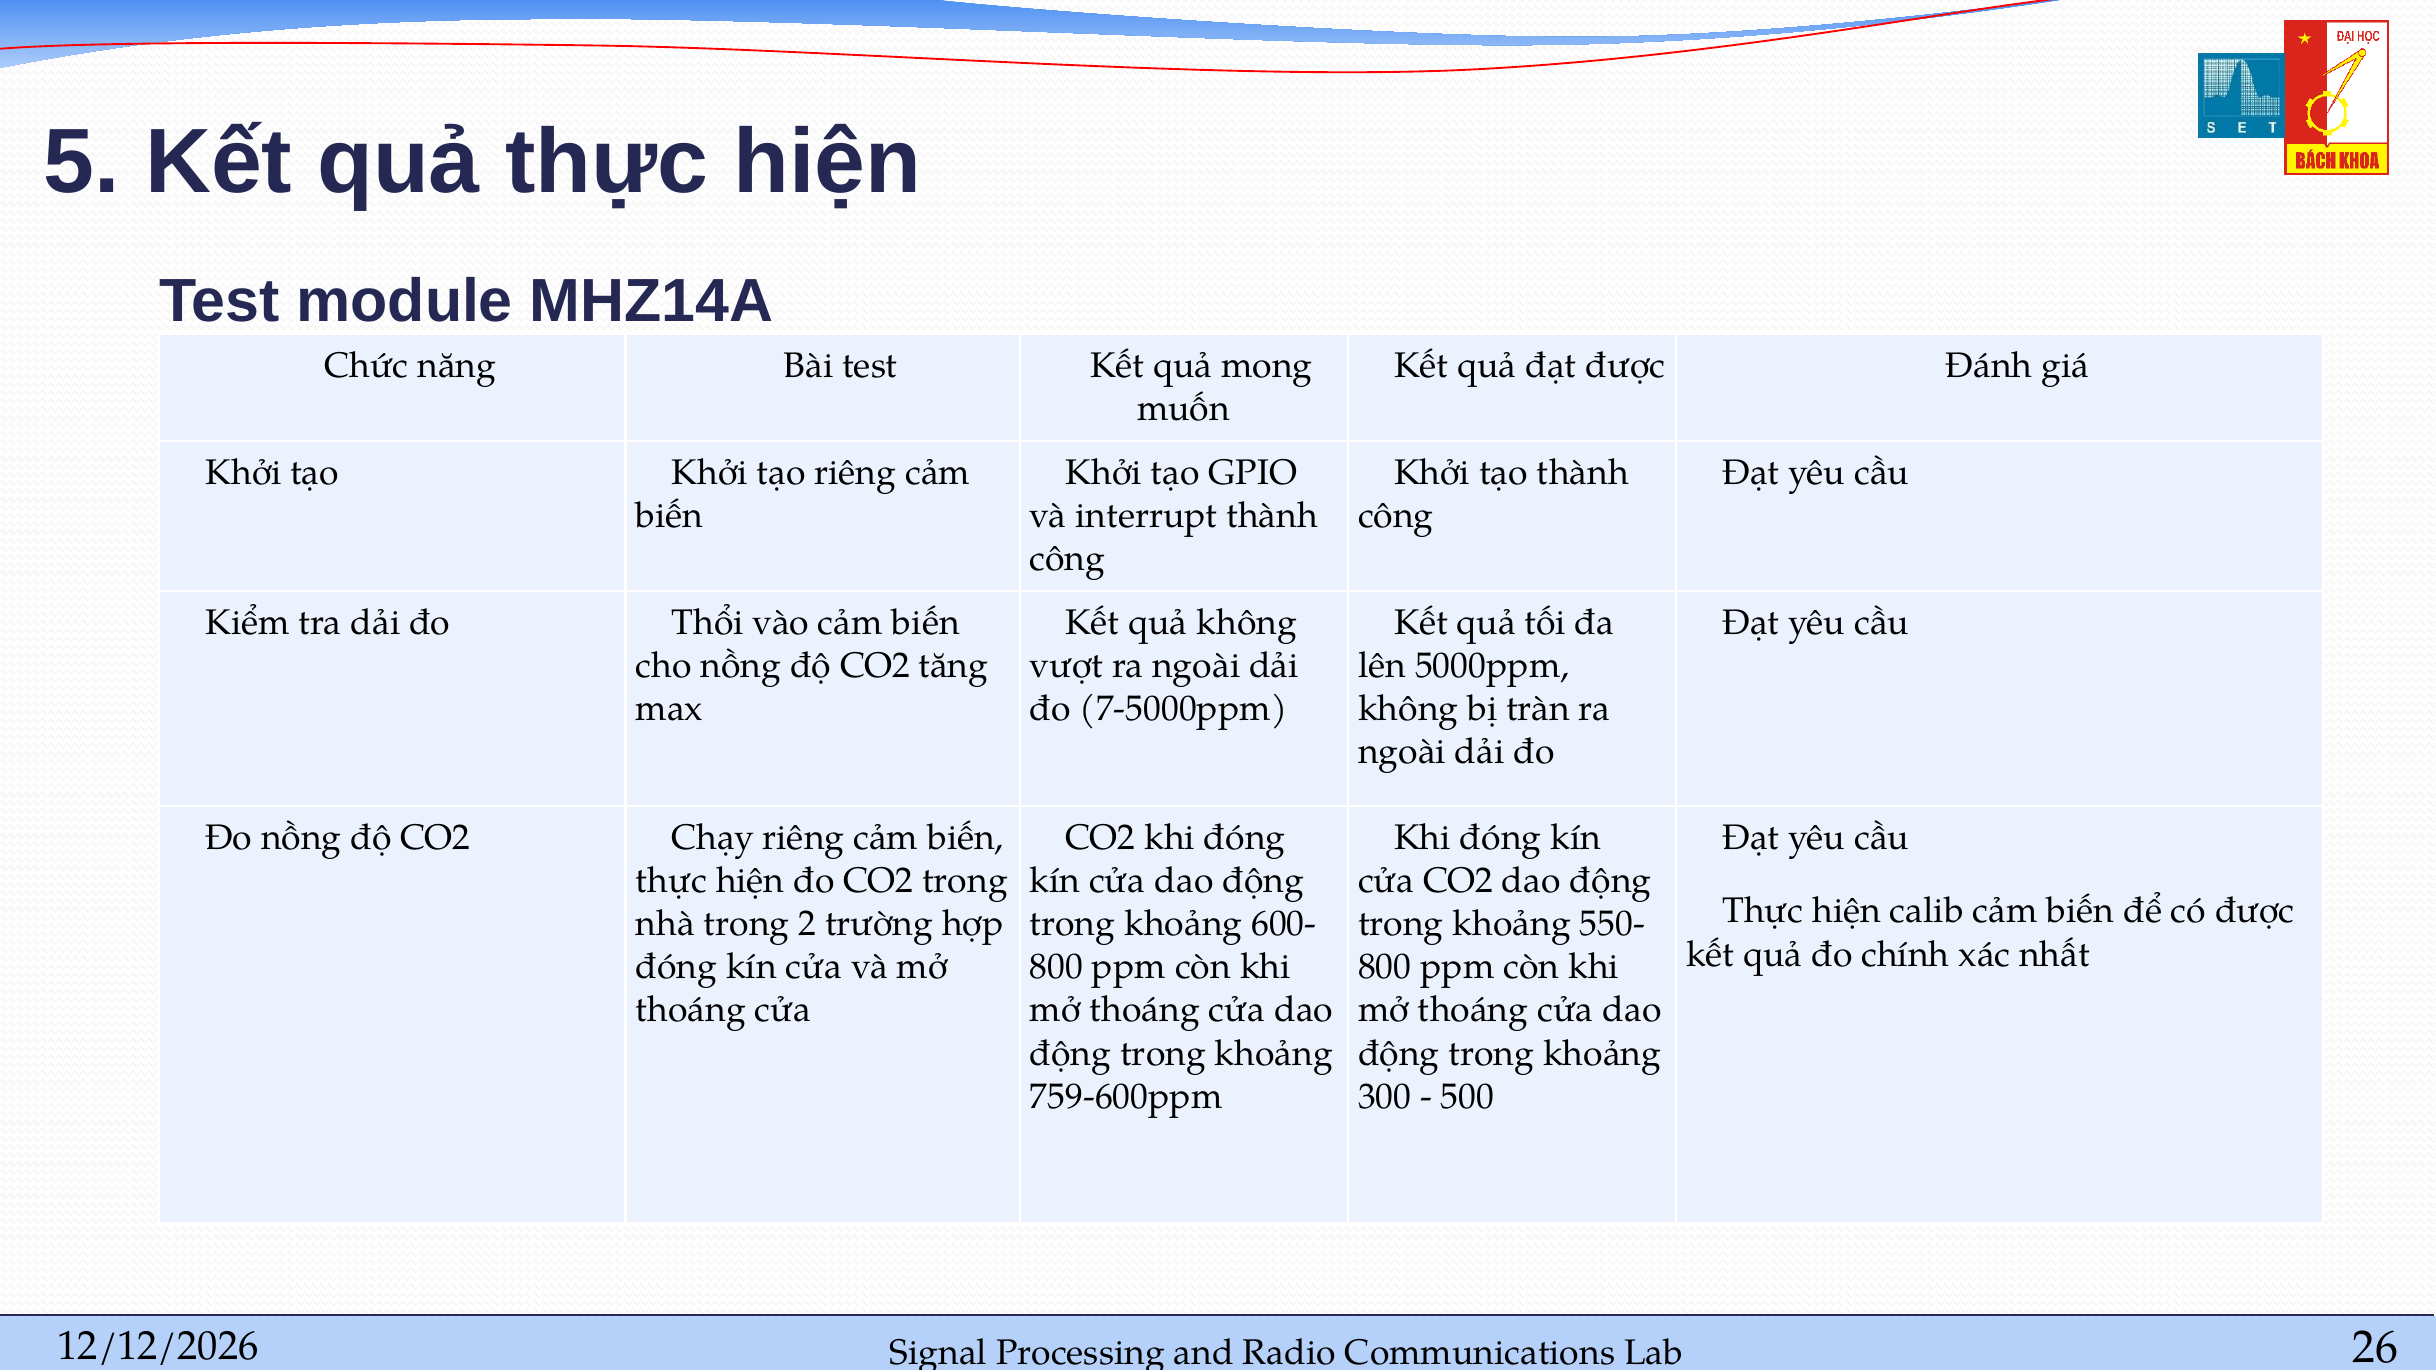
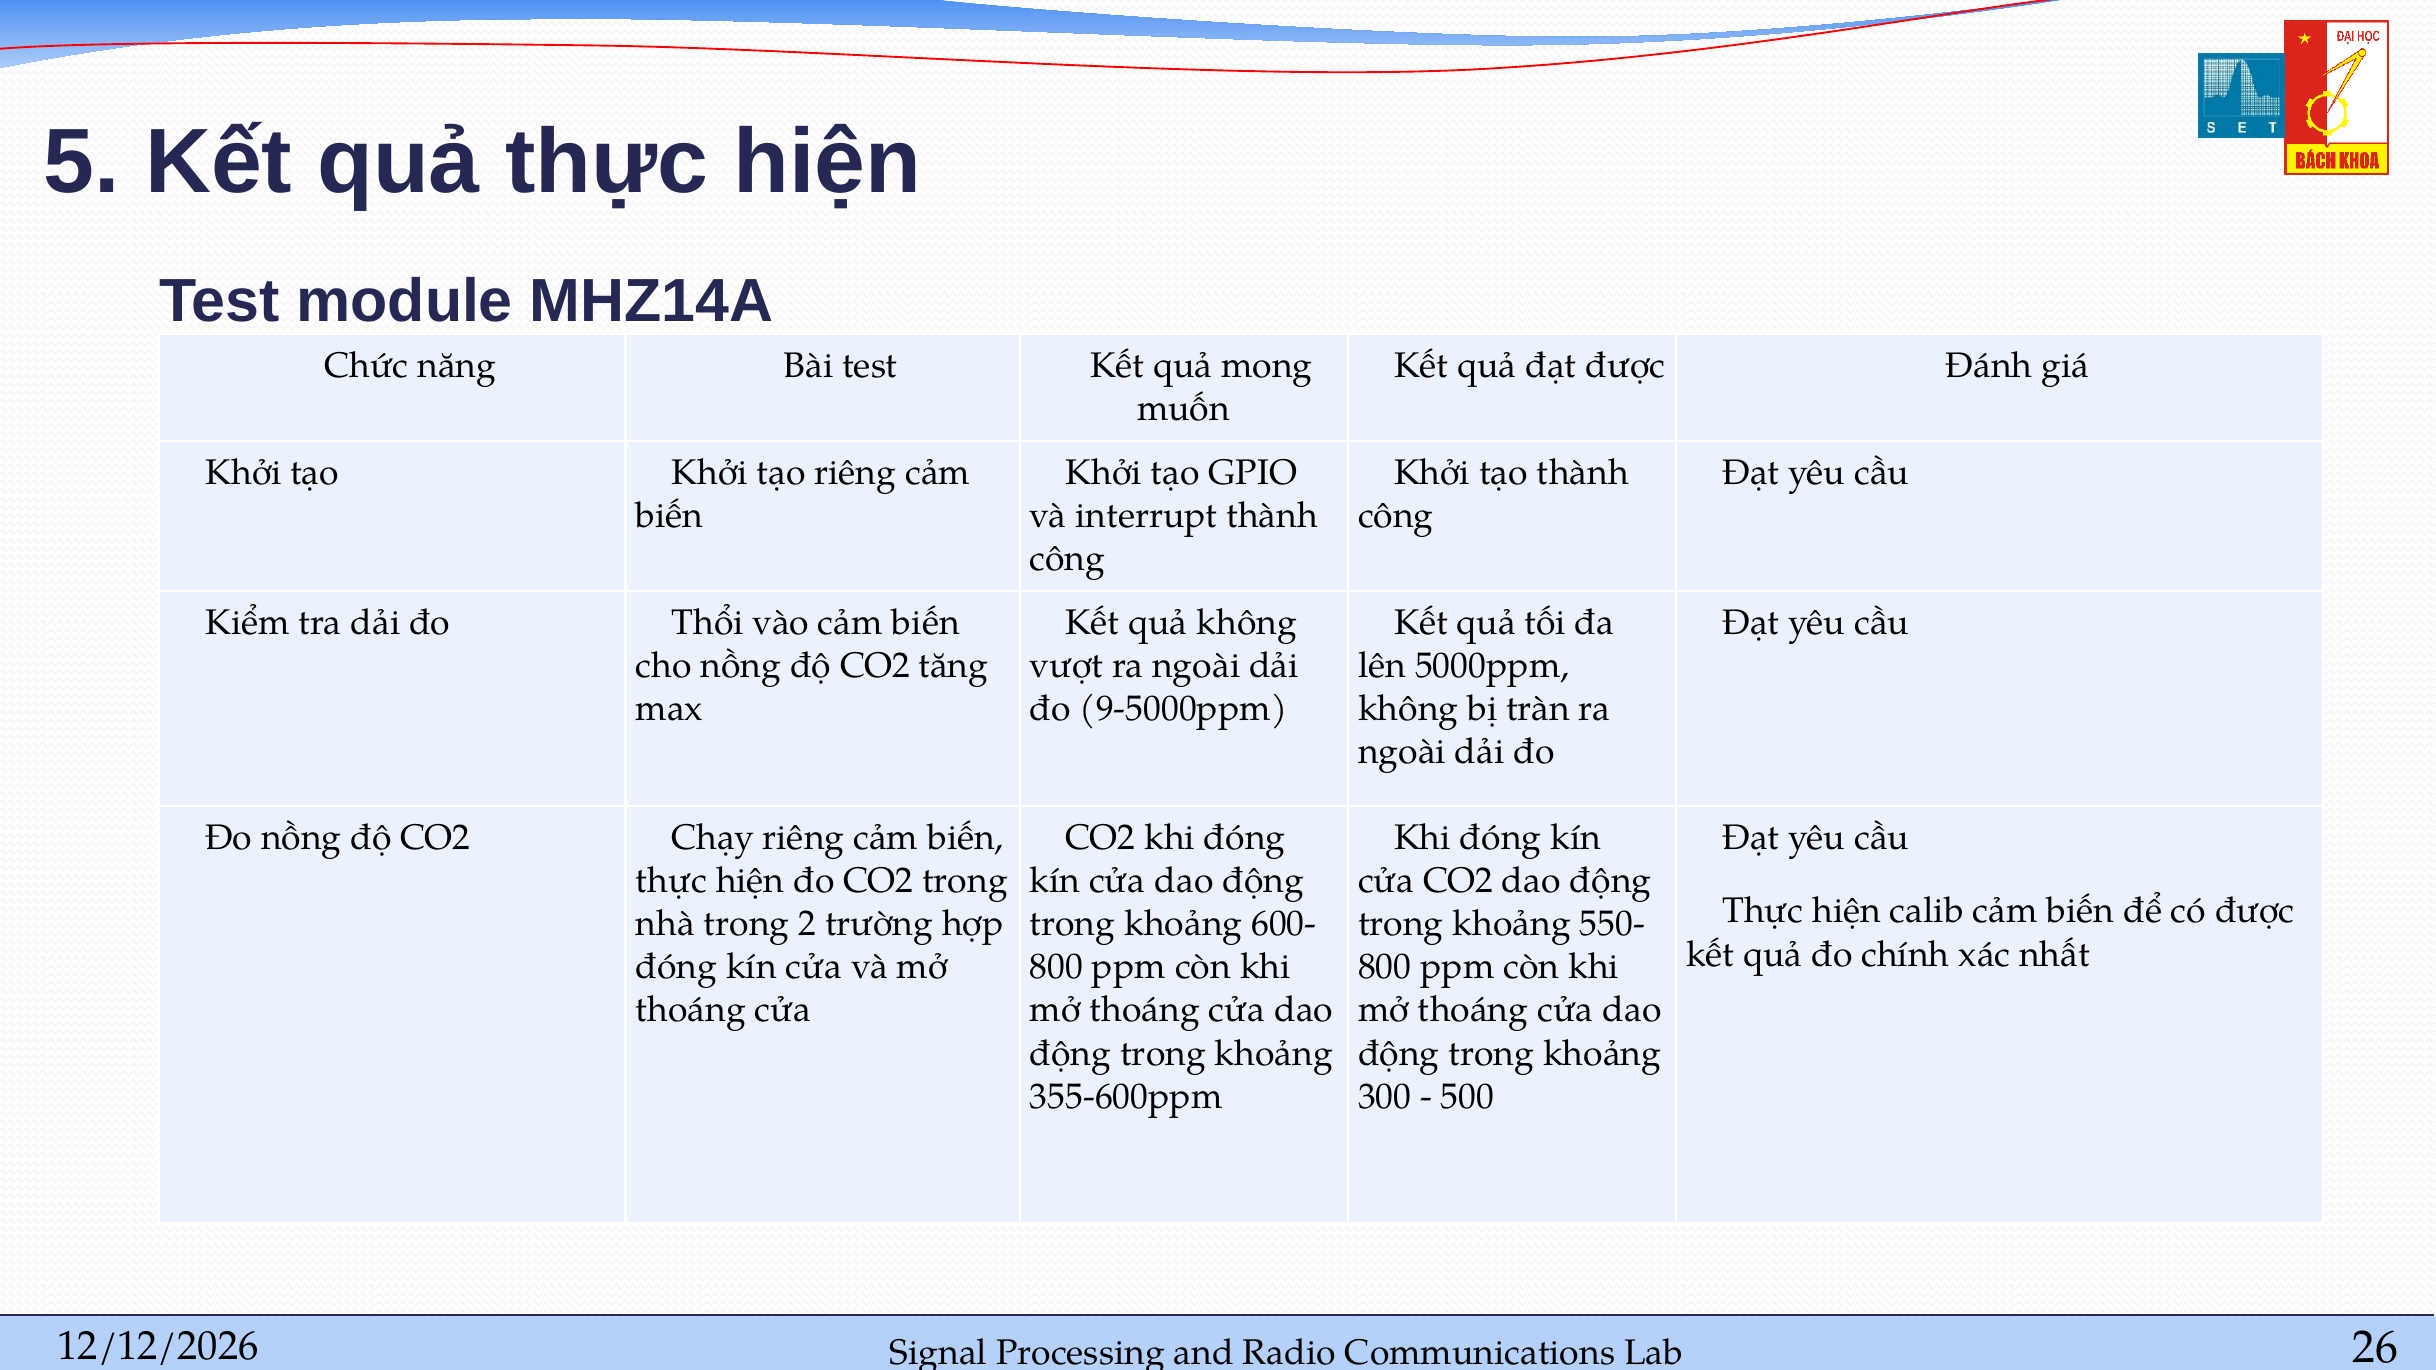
7-5000ppm: 7-5000ppm -> 9-5000ppm
759-600ppm: 759-600ppm -> 355-600ppm
